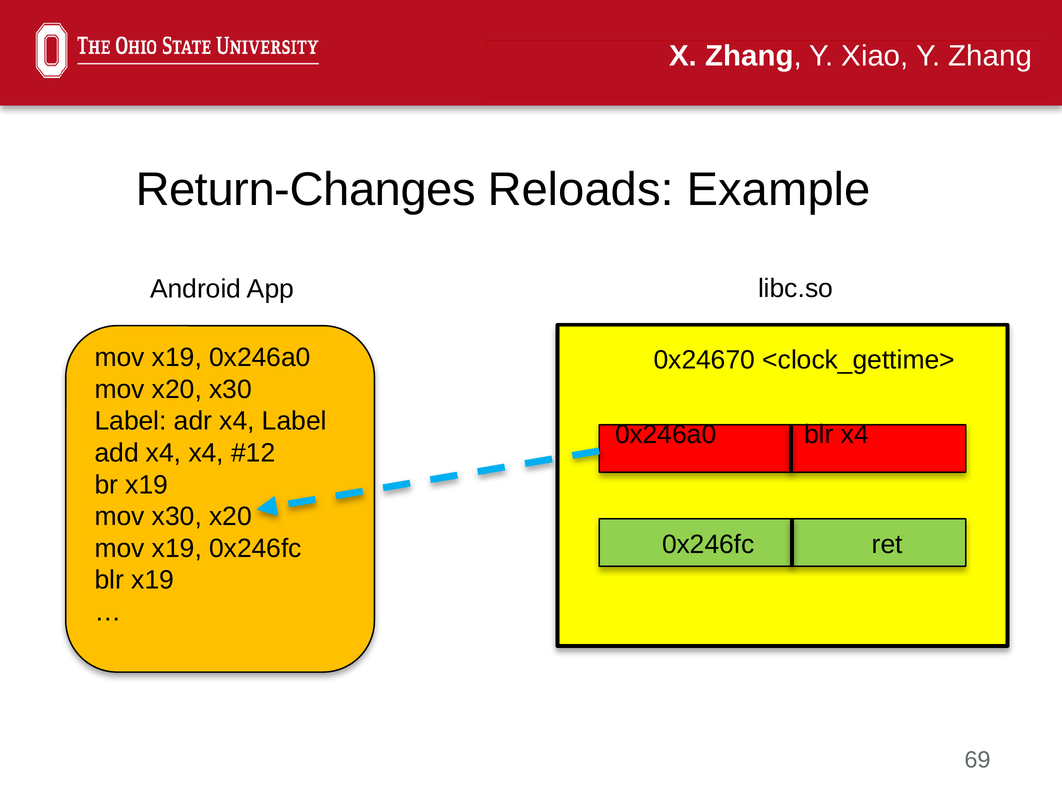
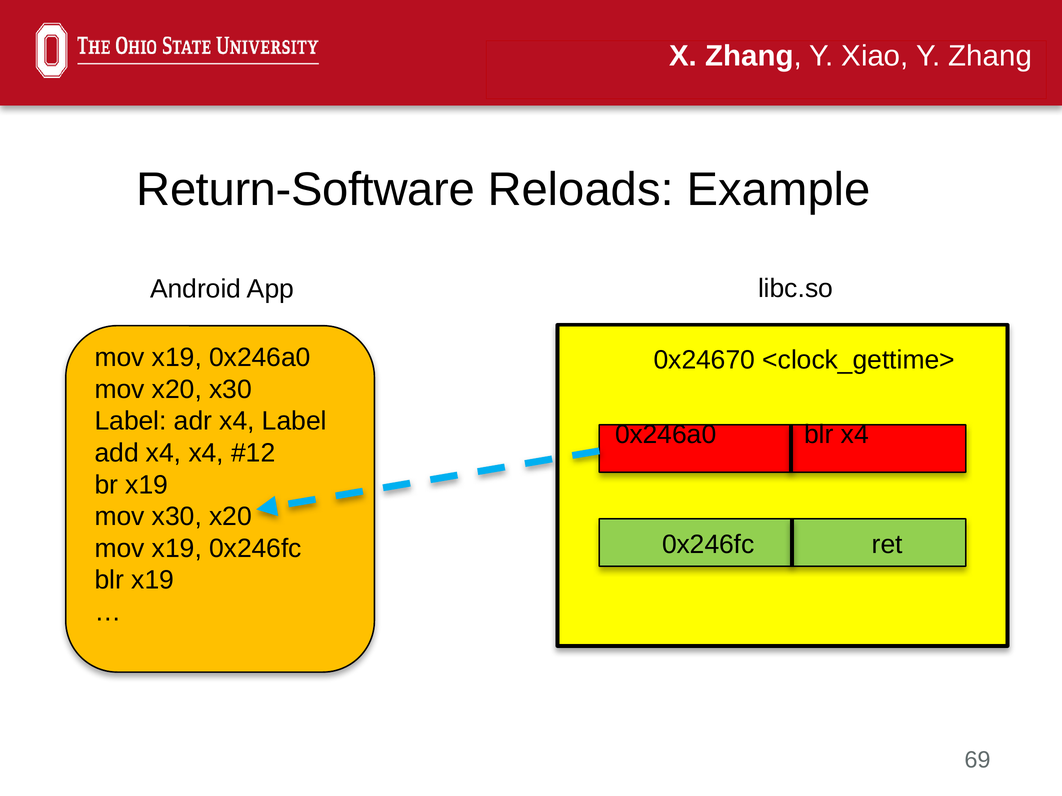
Return-Changes: Return-Changes -> Return-Software
